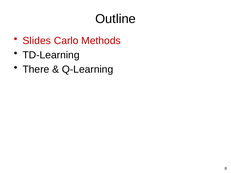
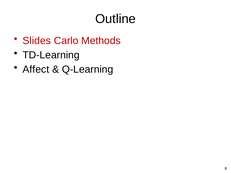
There: There -> Affect
